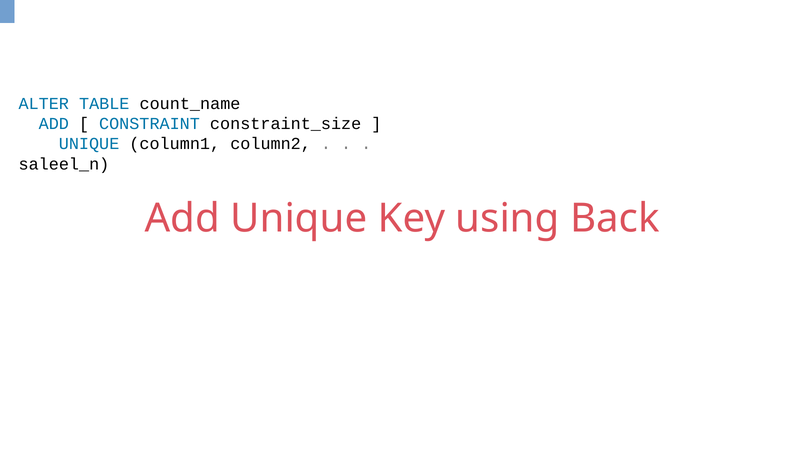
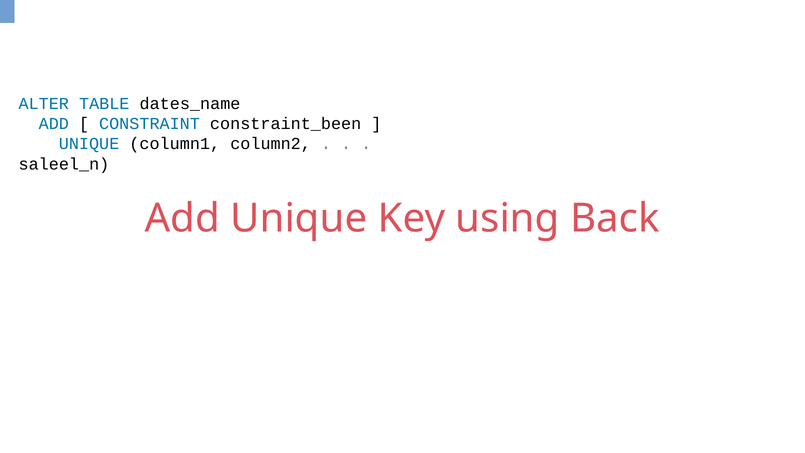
count_name: count_name -> dates_name
constraint_size: constraint_size -> constraint_been
